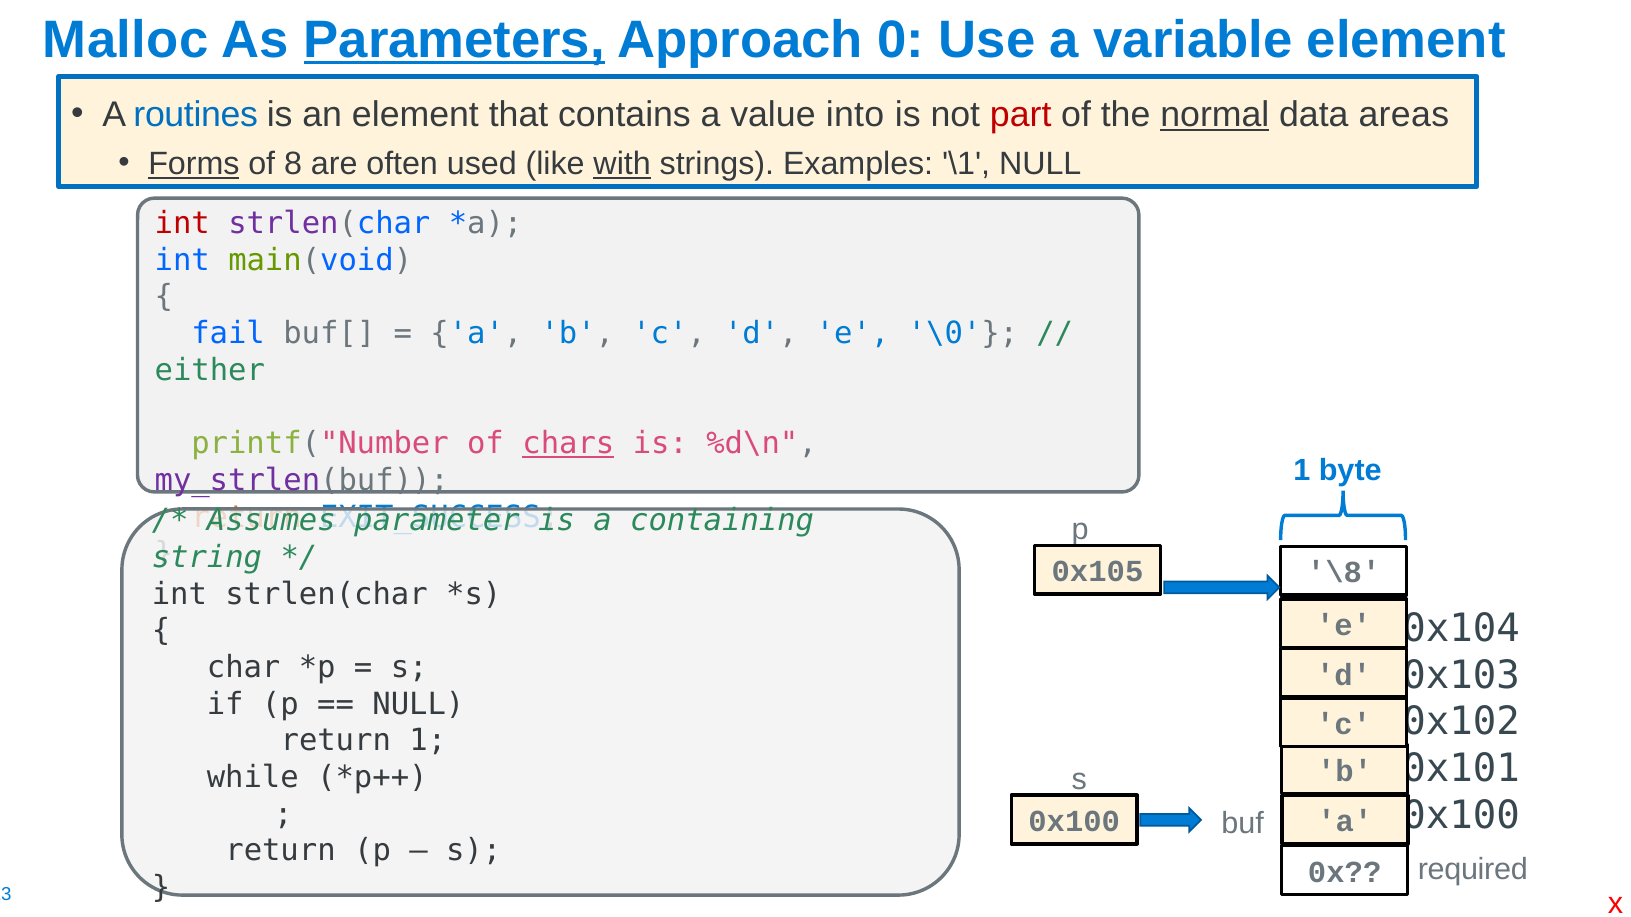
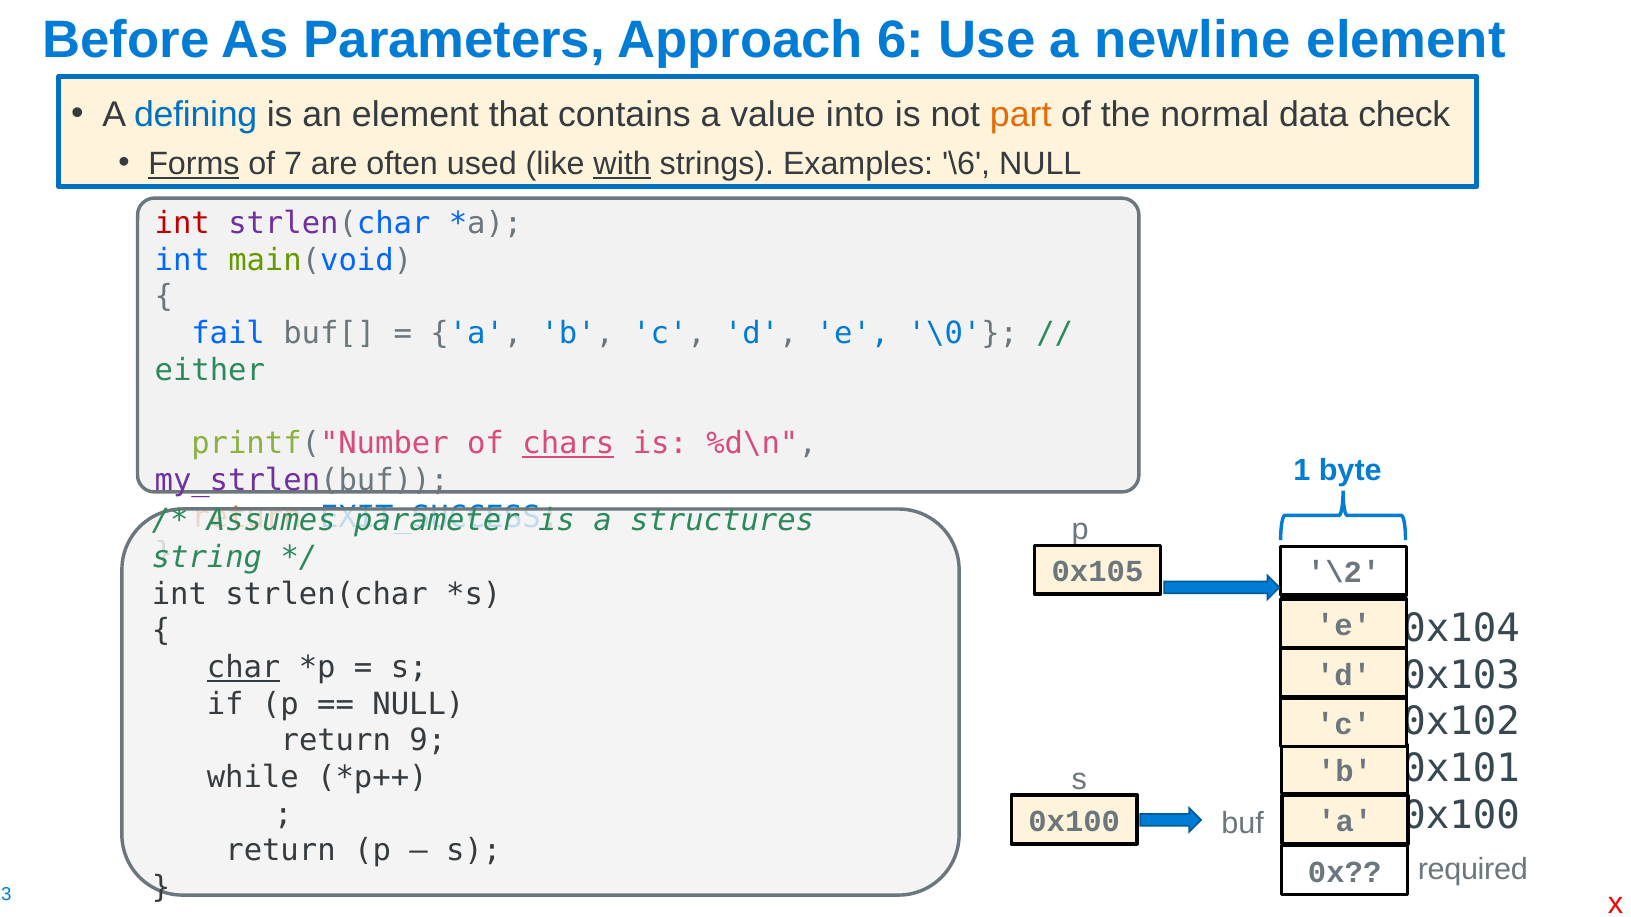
Malloc: Malloc -> Before
Parameters underline: present -> none
0: 0 -> 6
variable: variable -> newline
routines: routines -> defining
part colour: red -> orange
normal underline: present -> none
areas: areas -> check
8: 8 -> 7
\1: \1 -> \6
containing: containing -> structures
\8: \8 -> \2
char underline: none -> present
return 1: 1 -> 9
